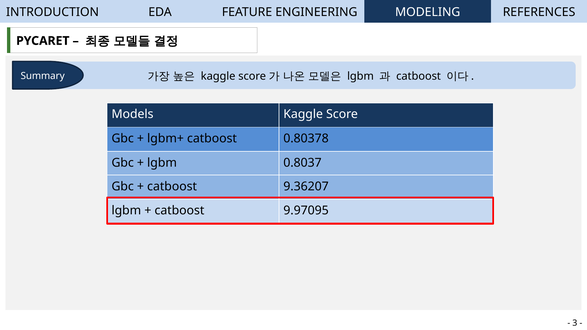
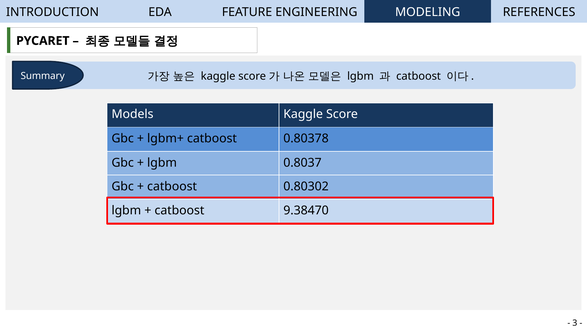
9.36207: 9.36207 -> 0.80302
9.97095: 9.97095 -> 9.38470
